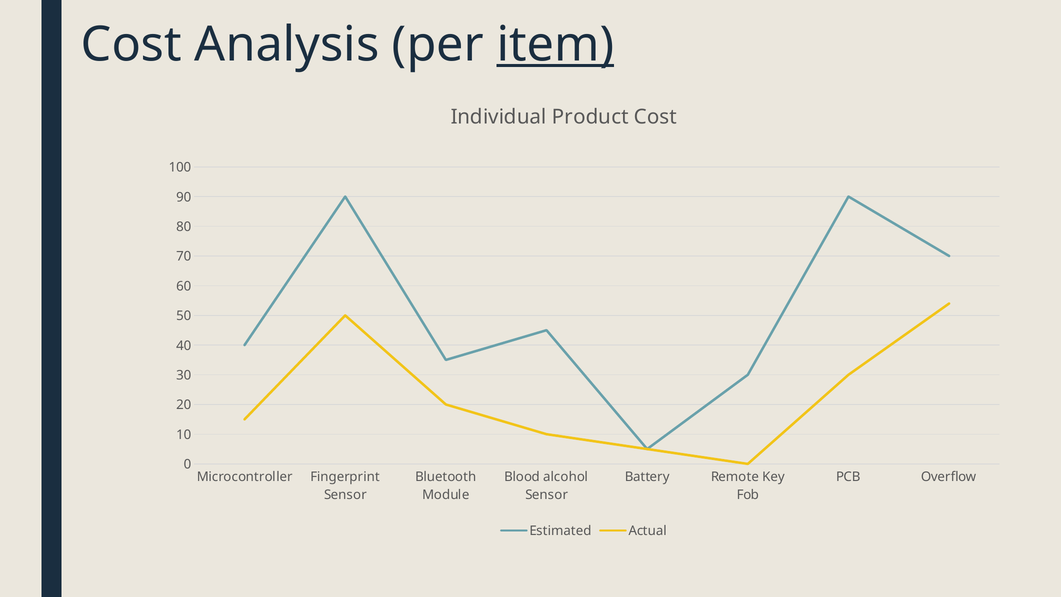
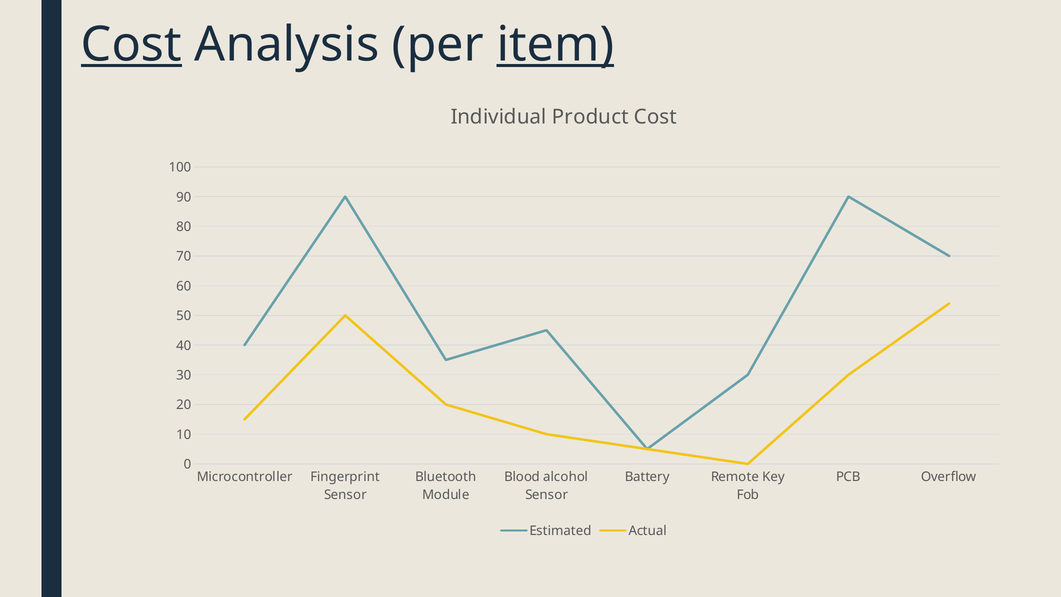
Cost at (131, 45) underline: none -> present
